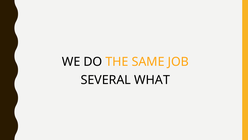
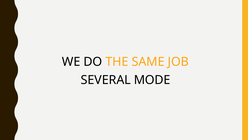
WHAT: WHAT -> MODE
